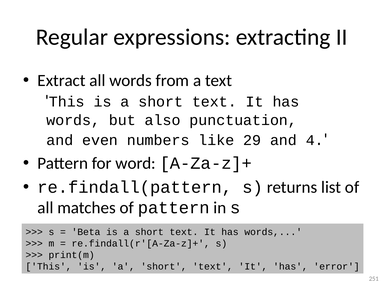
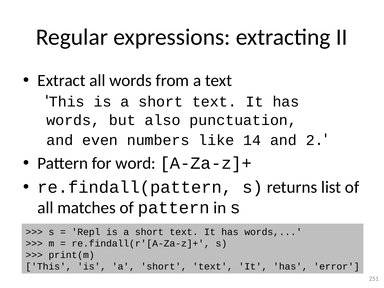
29: 29 -> 14
4: 4 -> 2
Beta: Beta -> Repl
